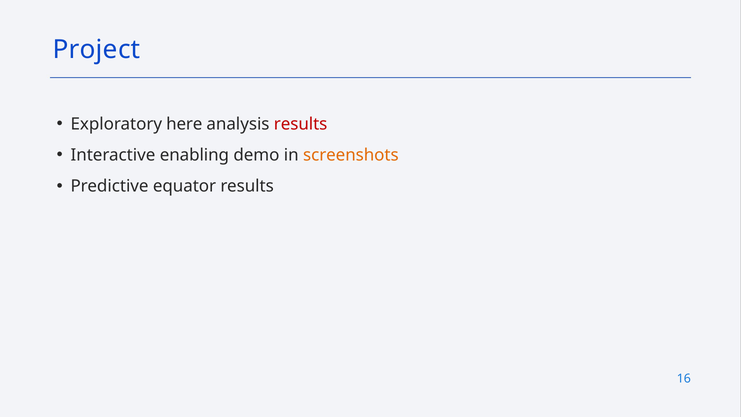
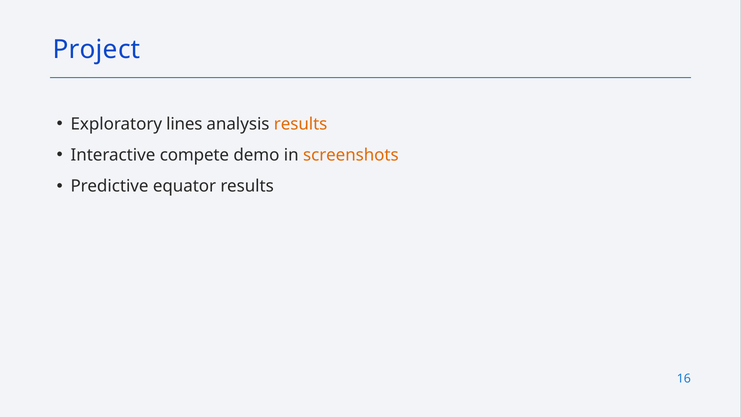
here: here -> lines
results at (301, 124) colour: red -> orange
enabling: enabling -> compete
